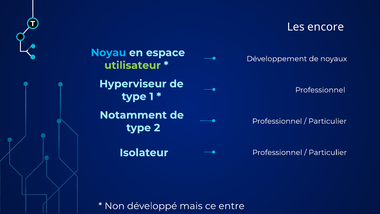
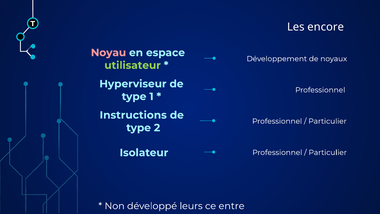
Noyau colour: light blue -> pink
Notamment: Notamment -> Instructions
mais: mais -> leurs
